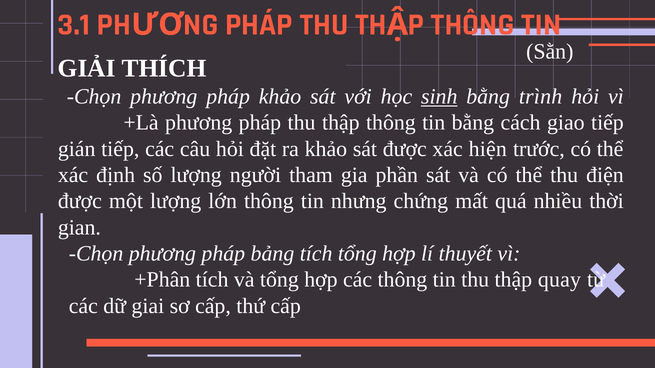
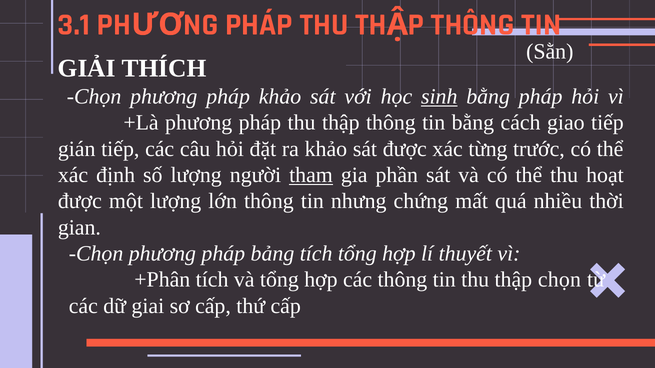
bằng trình: trình -> pháp
hiện: hiện -> từng
tham underline: none -> present
điện: điện -> hoạt
thập quay: quay -> chọn
